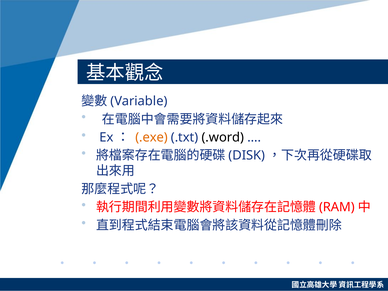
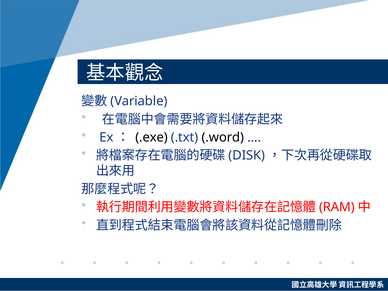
.exe colour: orange -> black
